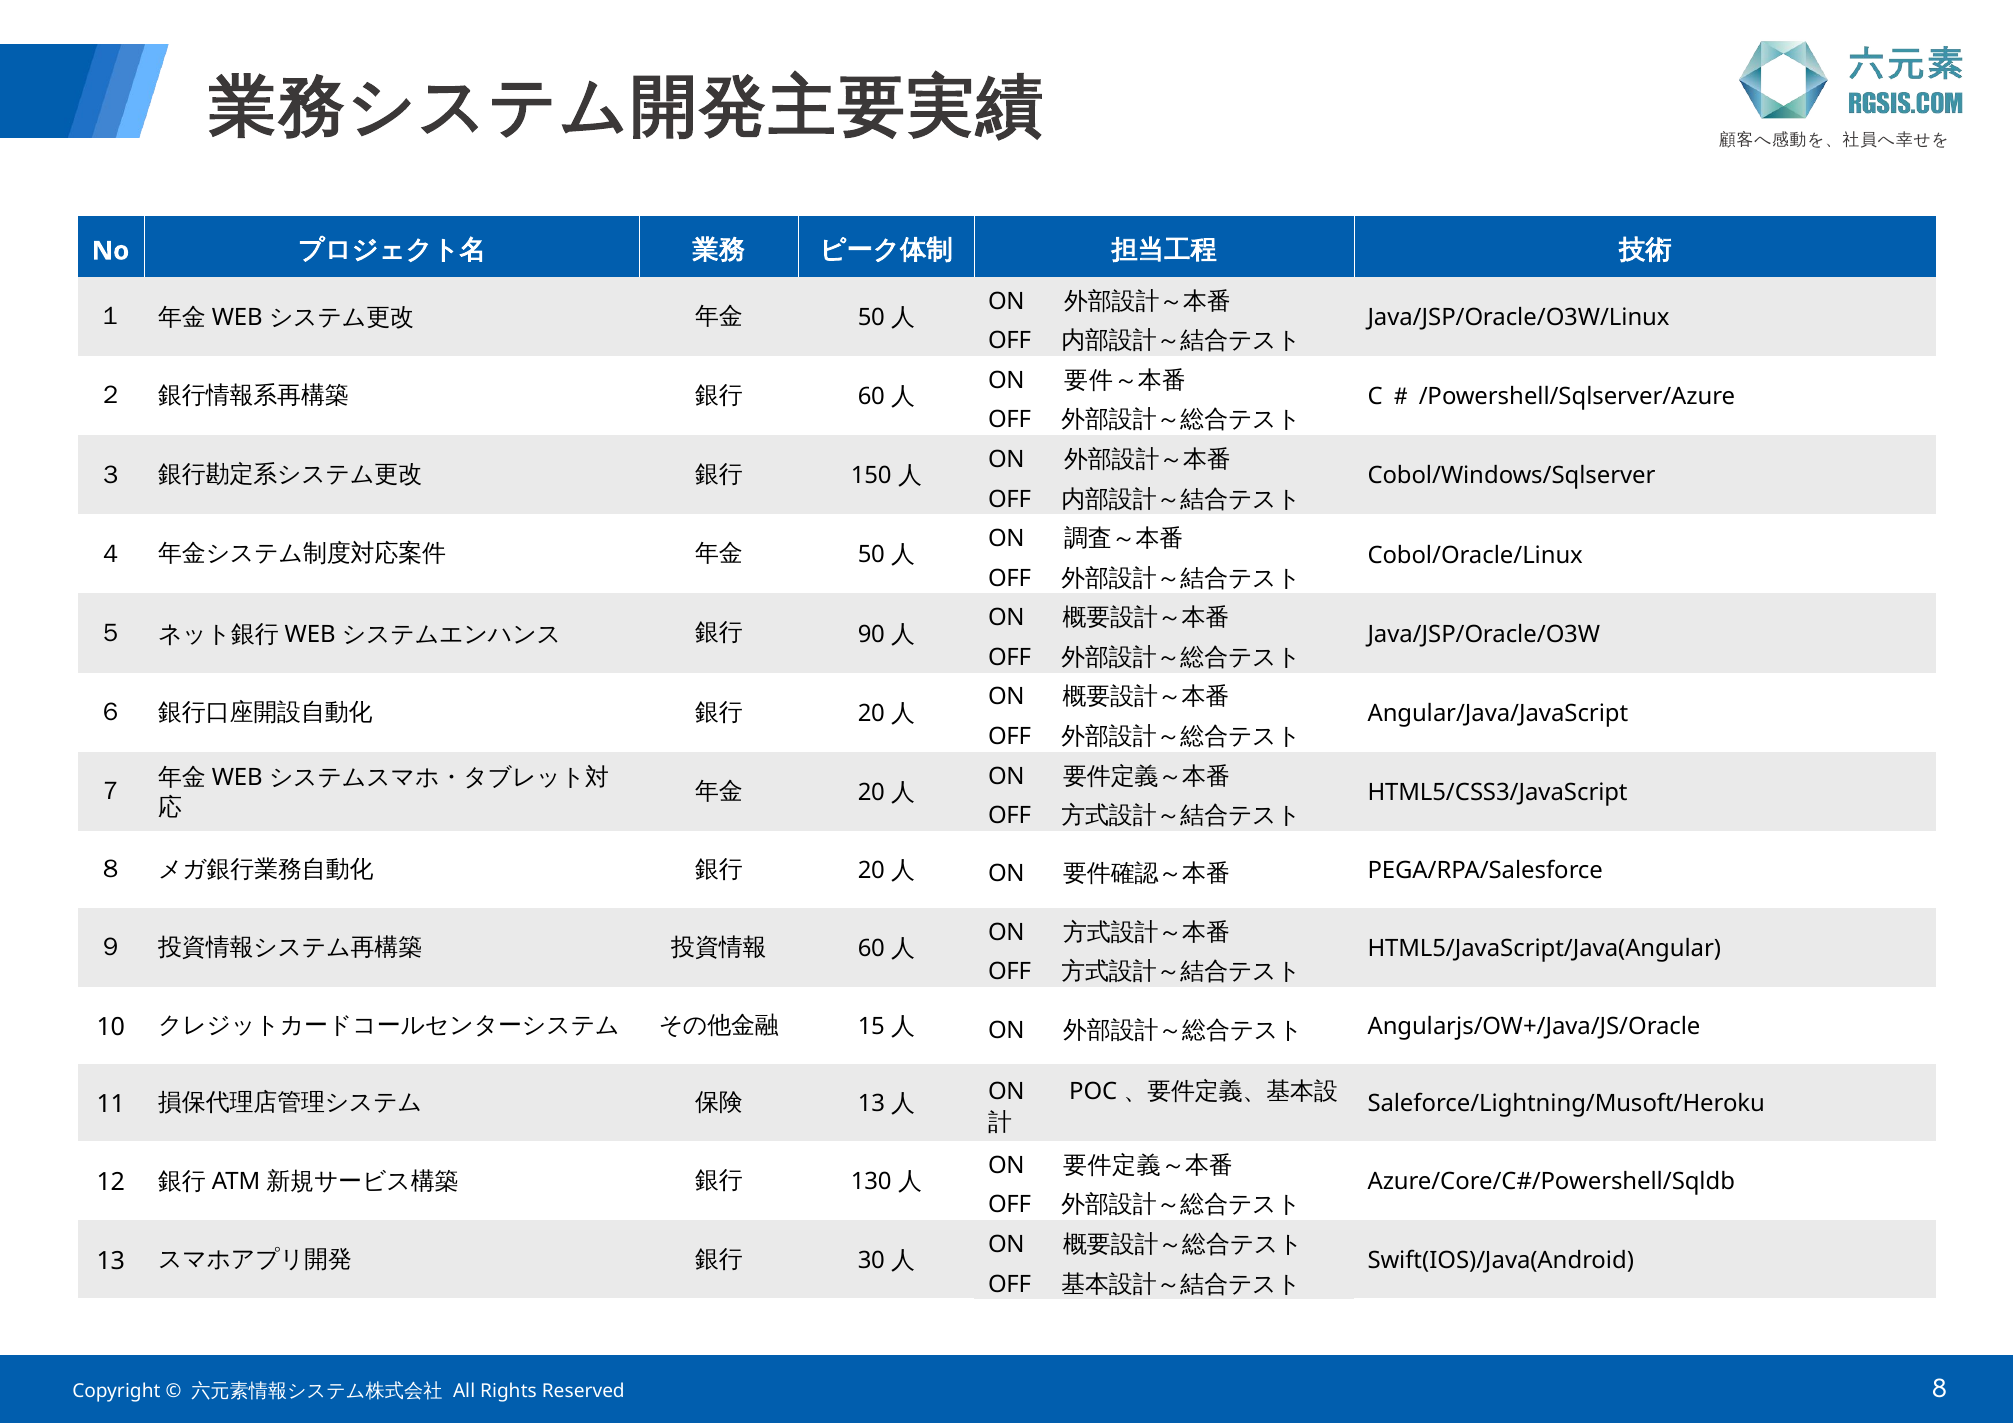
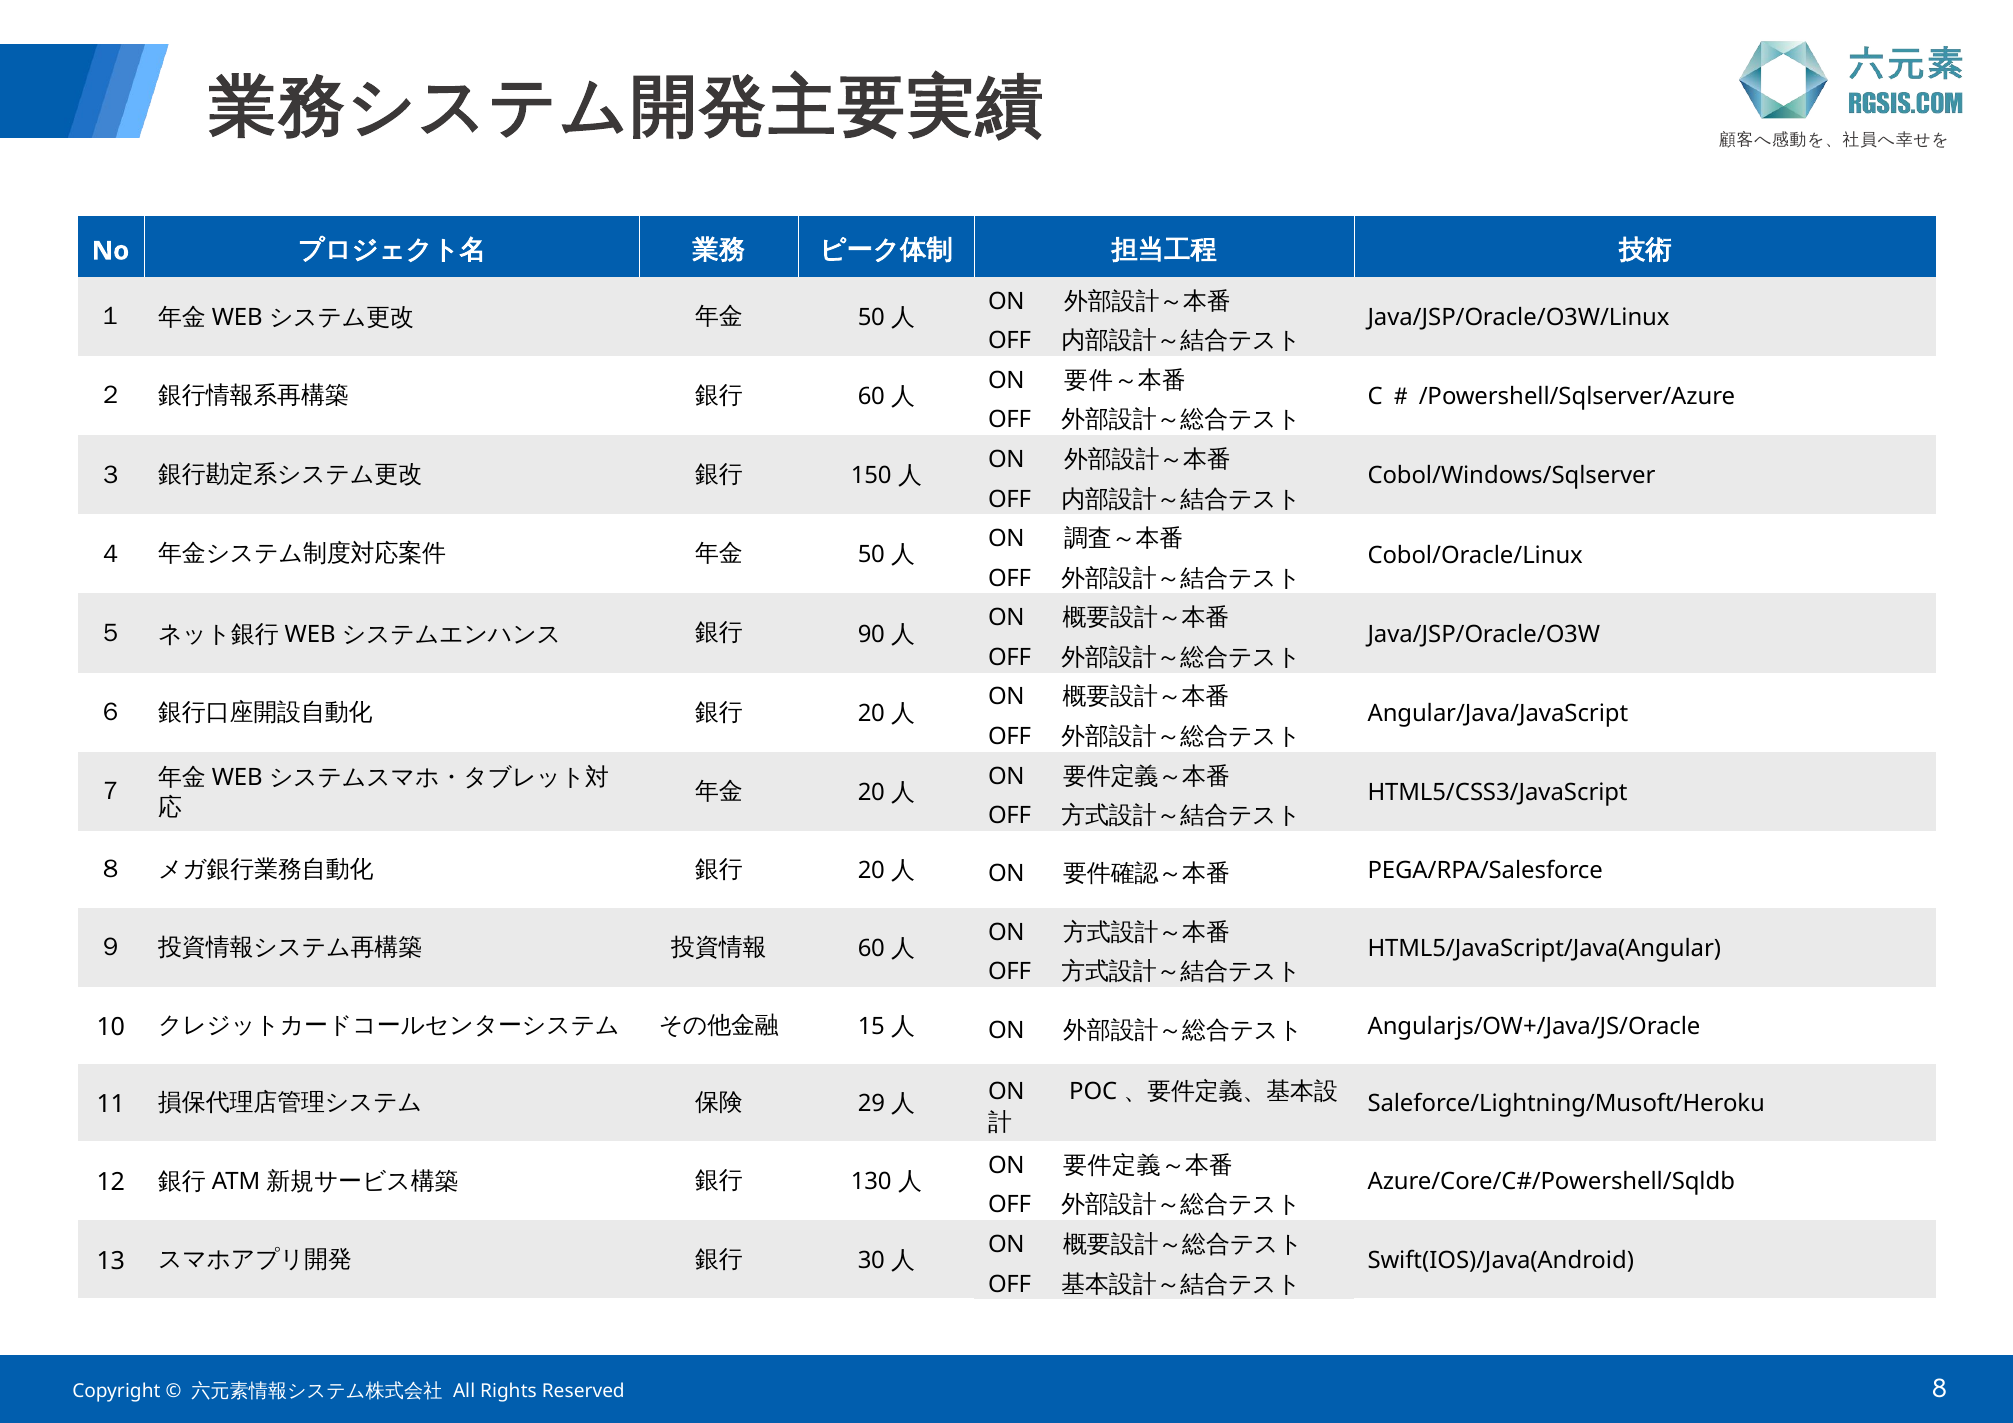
13 at (871, 1104): 13 -> 29
